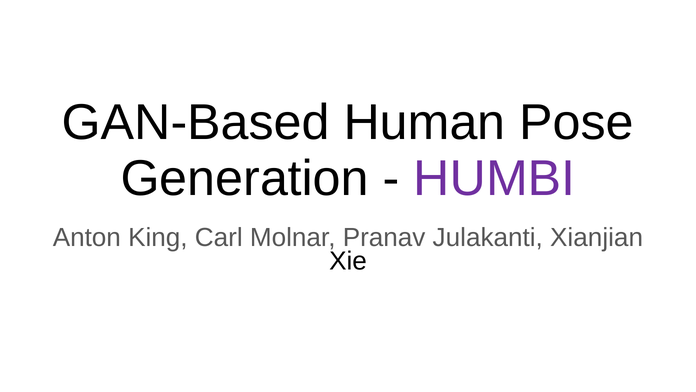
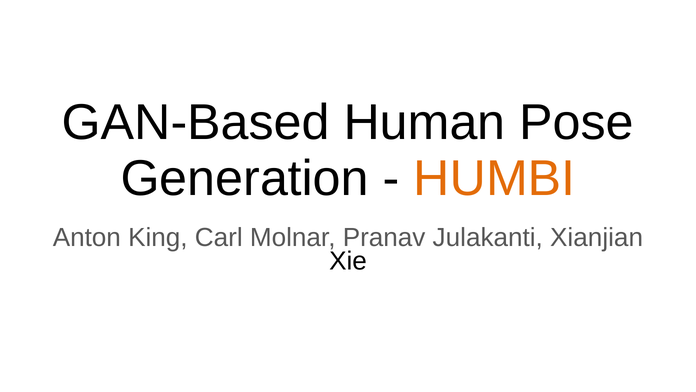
HUMBI colour: purple -> orange
